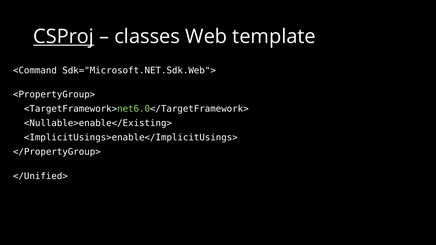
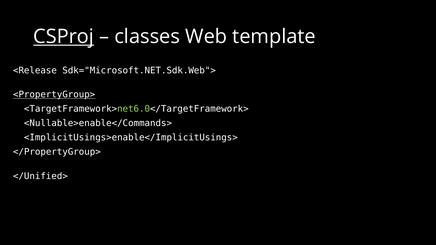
<Command: <Command -> <Release
<PropertyGroup> underline: none -> present
<Nullable>enable</Existing>: <Nullable>enable</Existing> -> <Nullable>enable</Commands>
